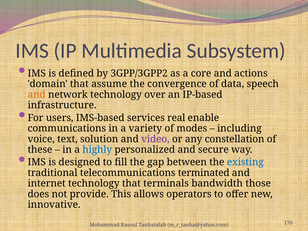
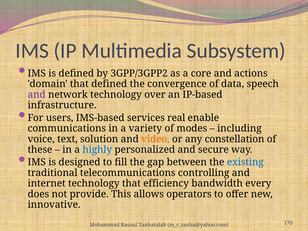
that assume: assume -> defined
and at (37, 95) colour: orange -> purple
video colour: purple -> orange
terminated: terminated -> controlling
terminals: terminals -> efficiency
those: those -> every
